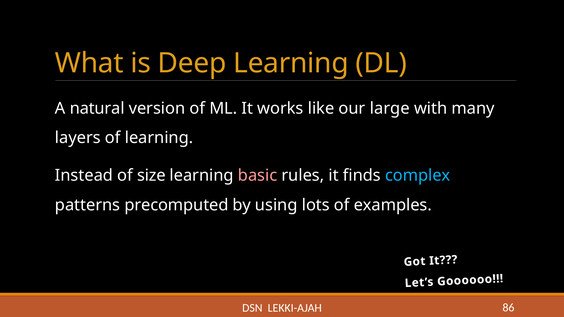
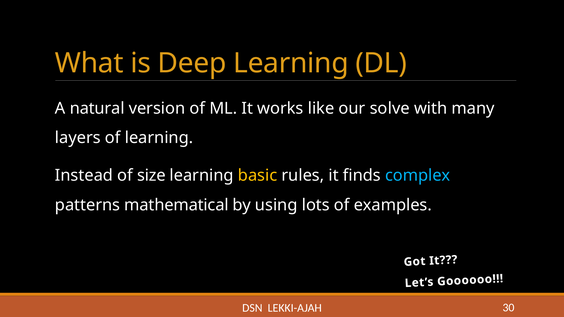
large: large -> solve
basic colour: pink -> yellow
precomputed: precomputed -> mathematical
86: 86 -> 30
